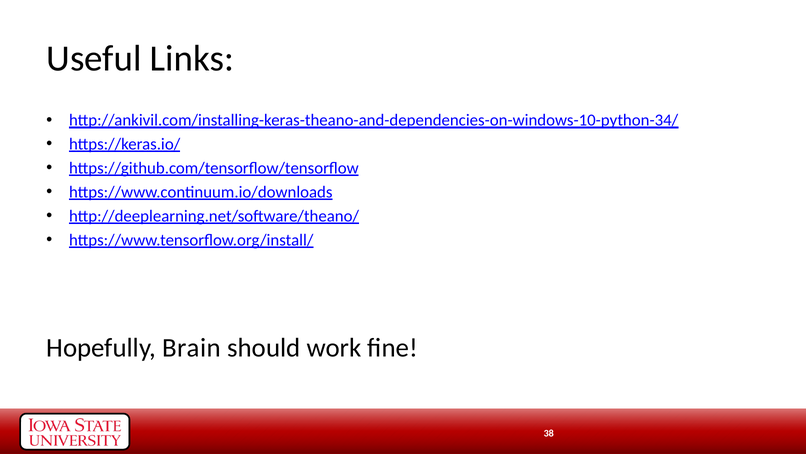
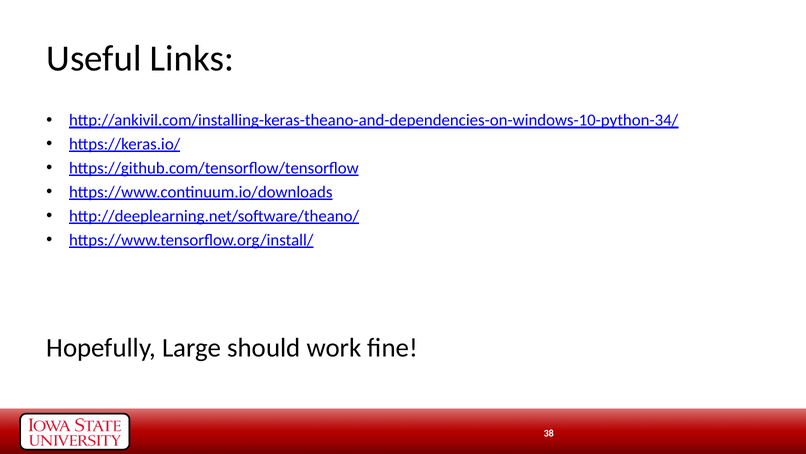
Brain: Brain -> Large
